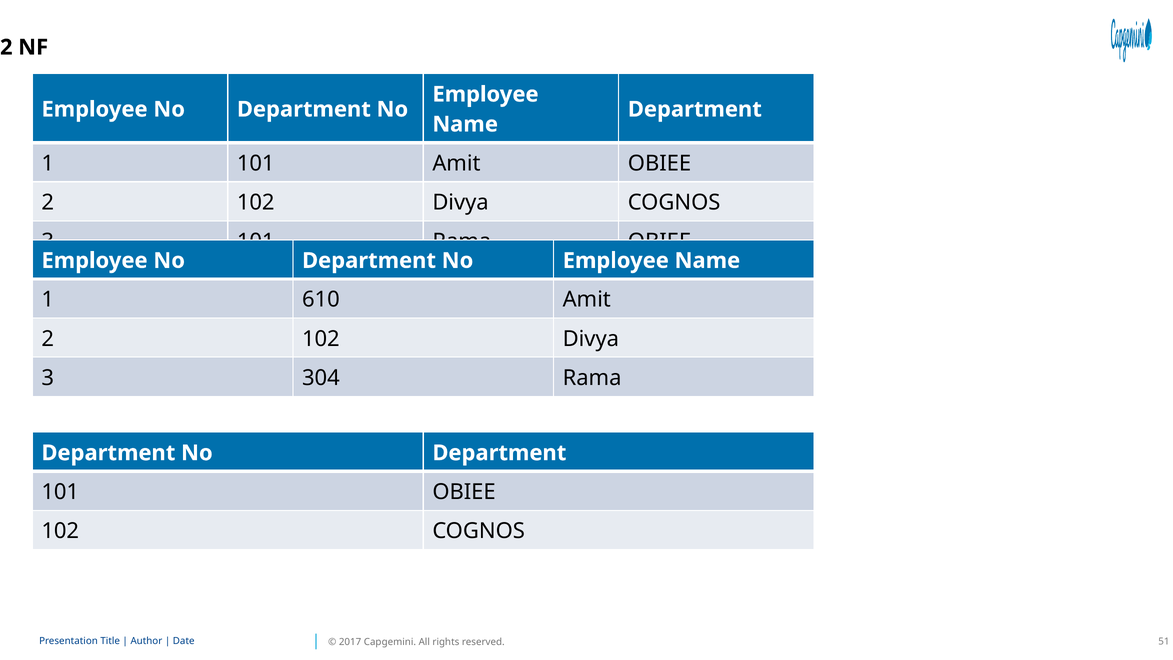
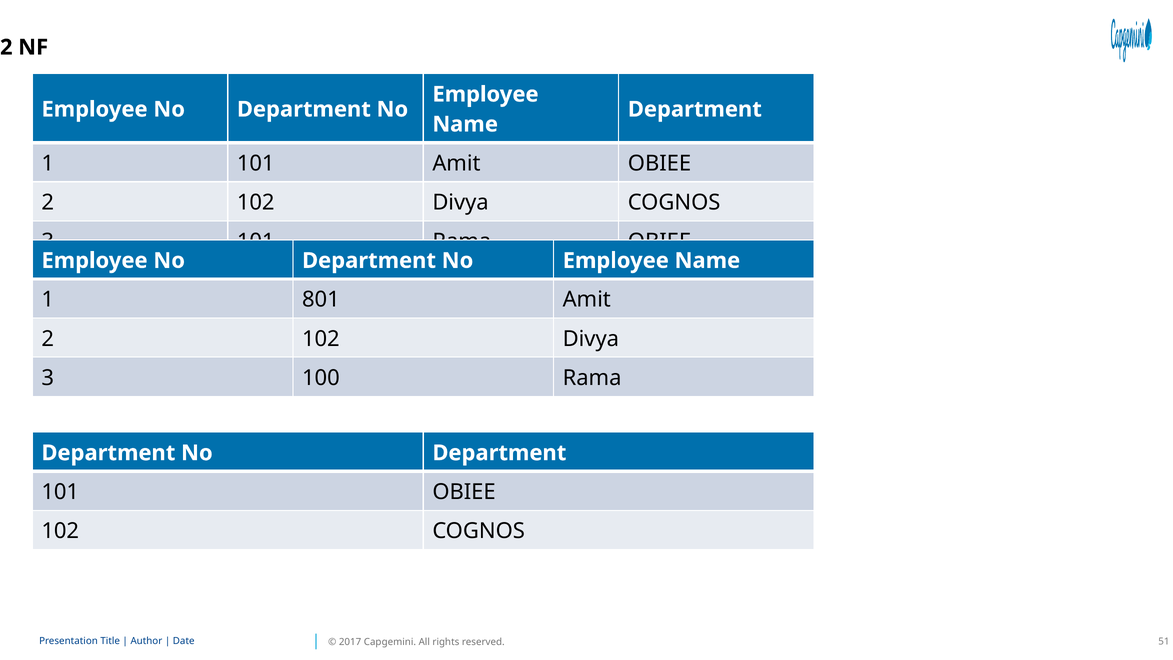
610: 610 -> 801
304: 304 -> 100
